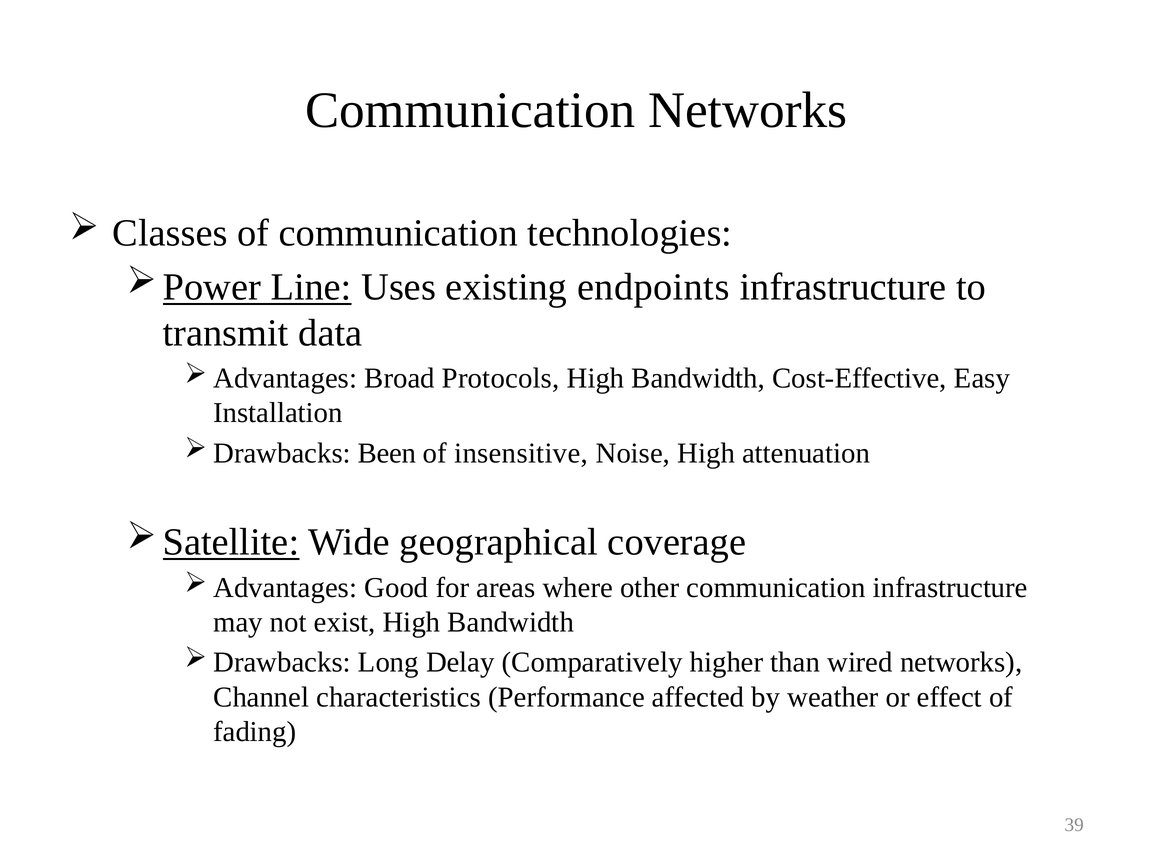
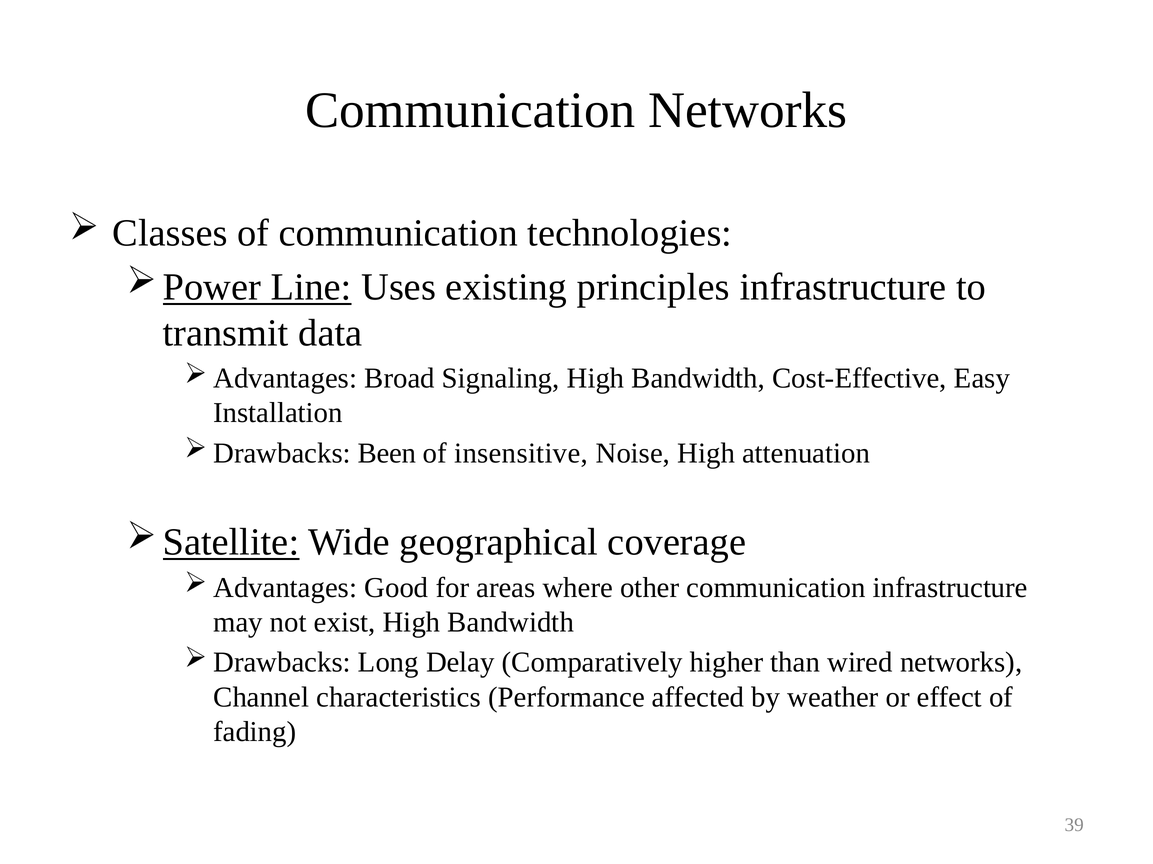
endpoints: endpoints -> principles
Protocols: Protocols -> Signaling
